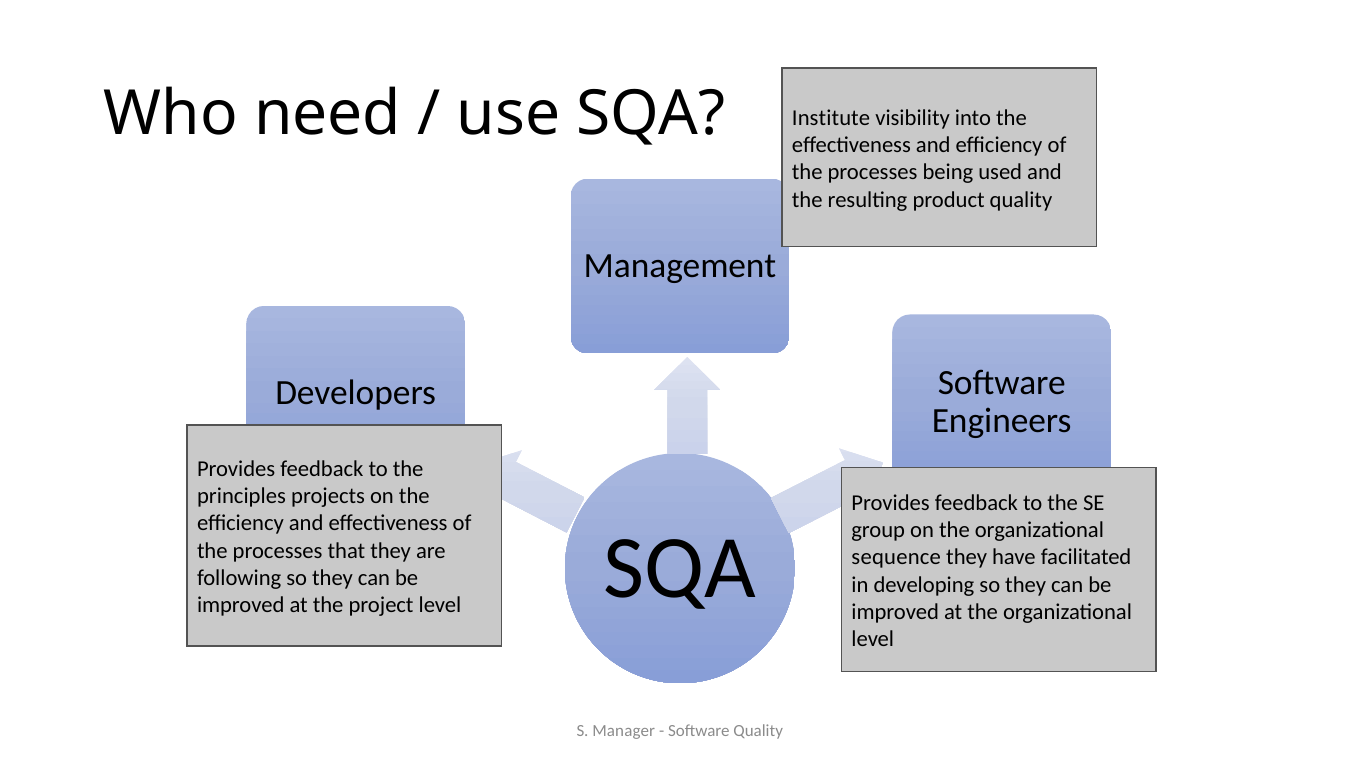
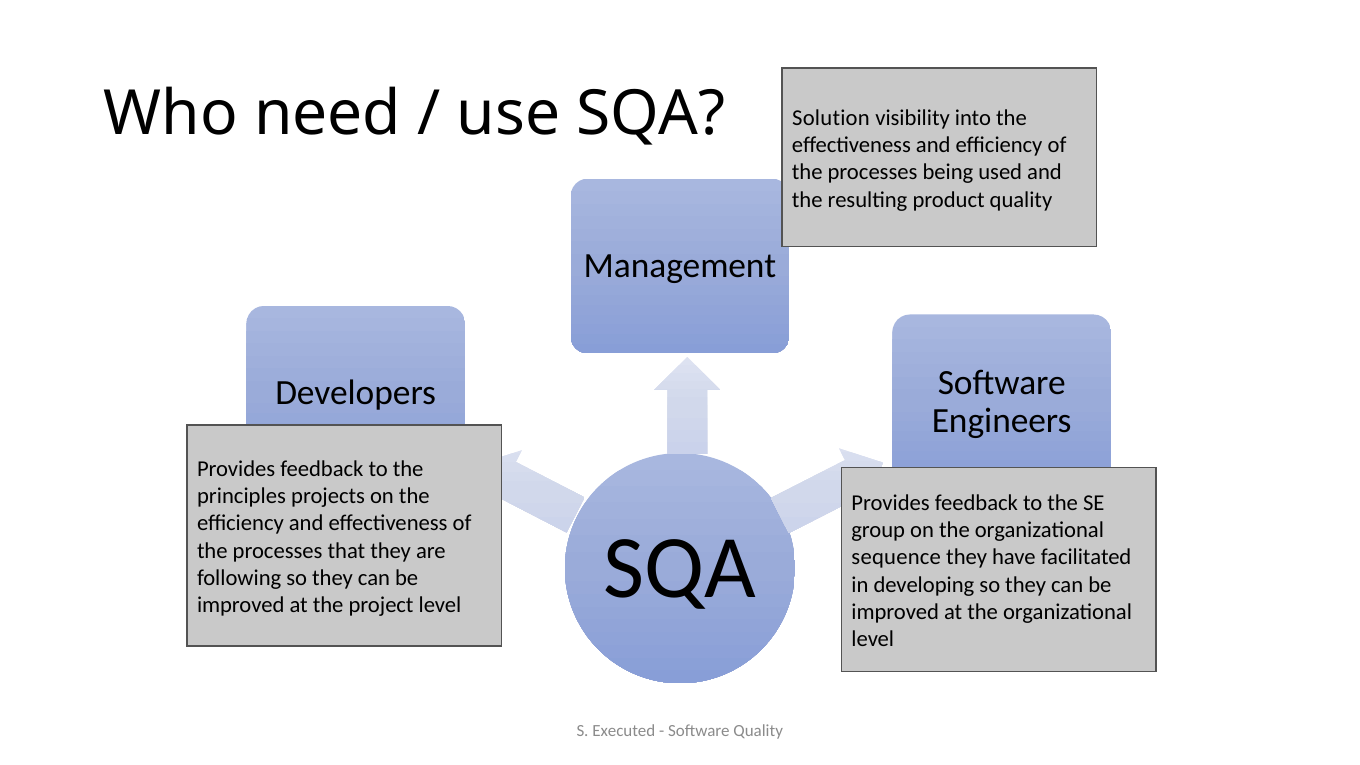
Institute: Institute -> Solution
Manager: Manager -> Executed
